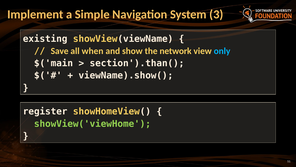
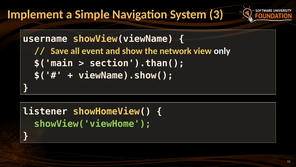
existing: existing -> username
when: when -> event
only colour: light blue -> white
register: register -> listener
